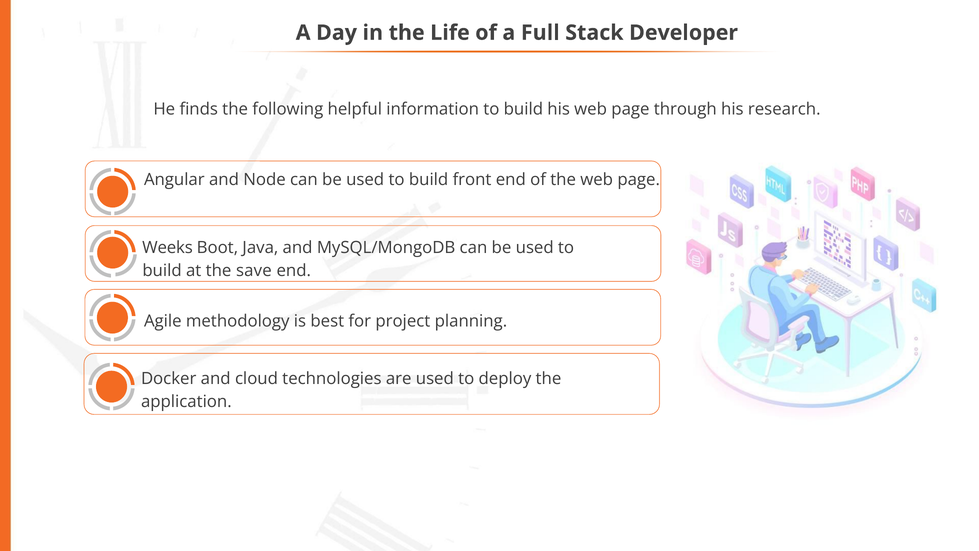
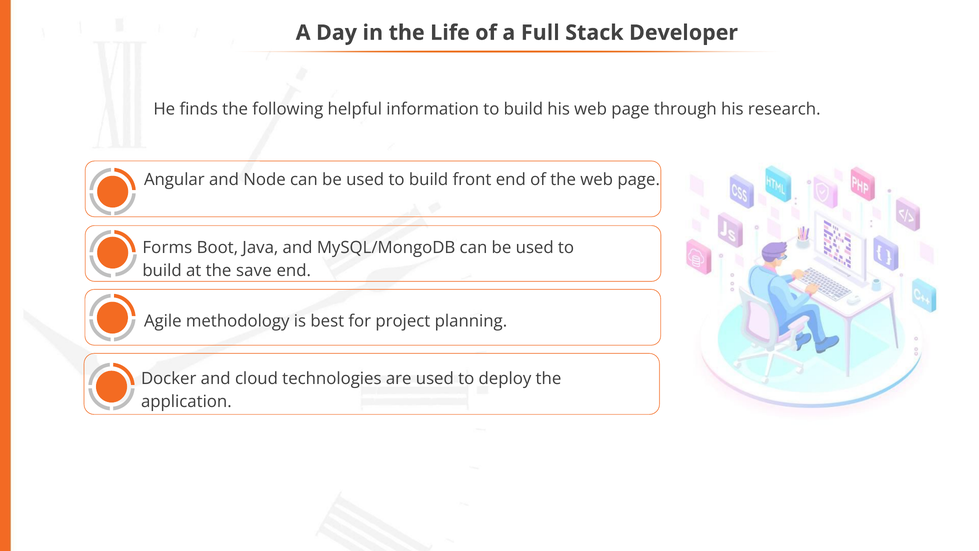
Weeks: Weeks -> Forms
